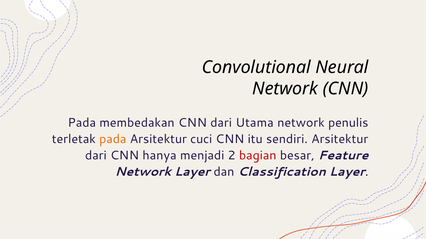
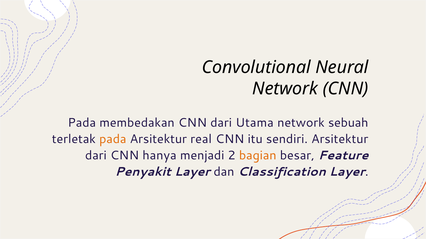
penulis: penulis -> sebuah
cuci: cuci -> real
bagian colour: red -> orange
Network at (143, 172): Network -> Penyakit
